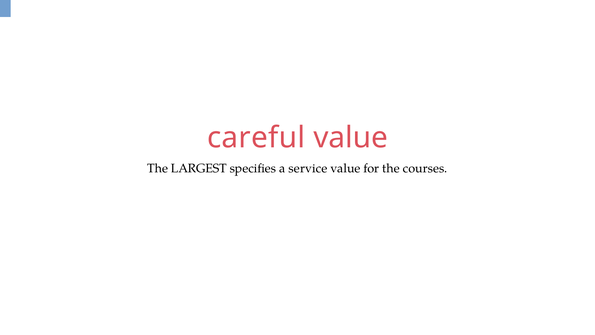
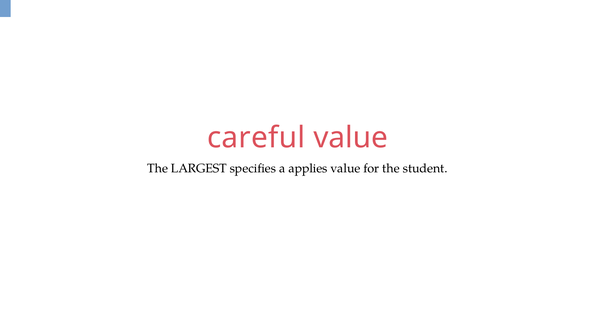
service: service -> applies
courses: courses -> student
